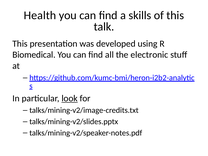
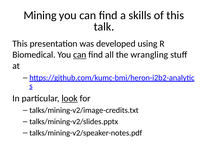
Health: Health -> Mining
can at (80, 55) underline: none -> present
electronic: electronic -> wrangling
